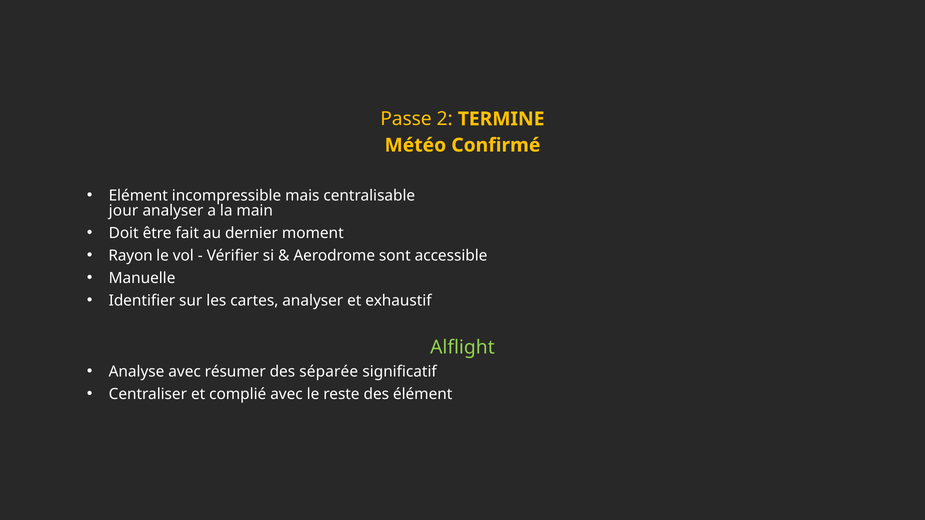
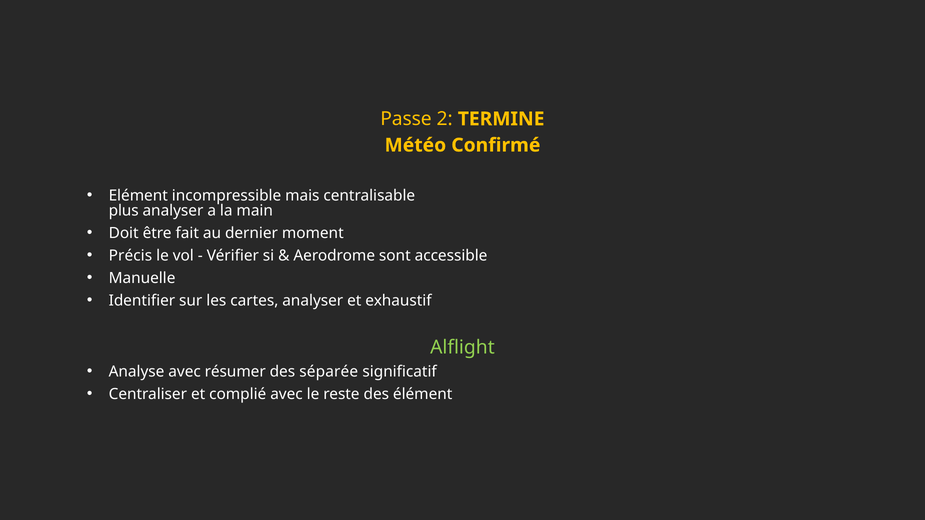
jour: jour -> plus
Rayon: Rayon -> Précis
